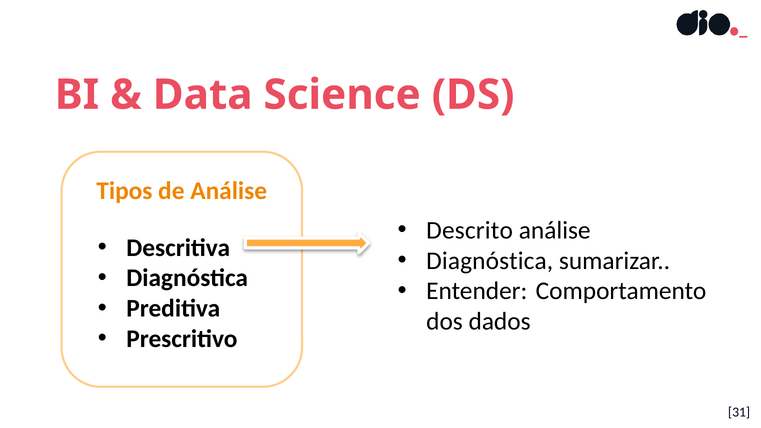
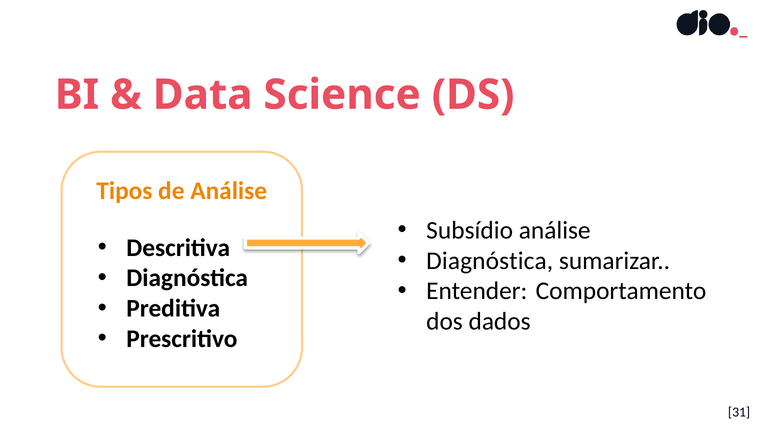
Descrito: Descrito -> Subsídio
